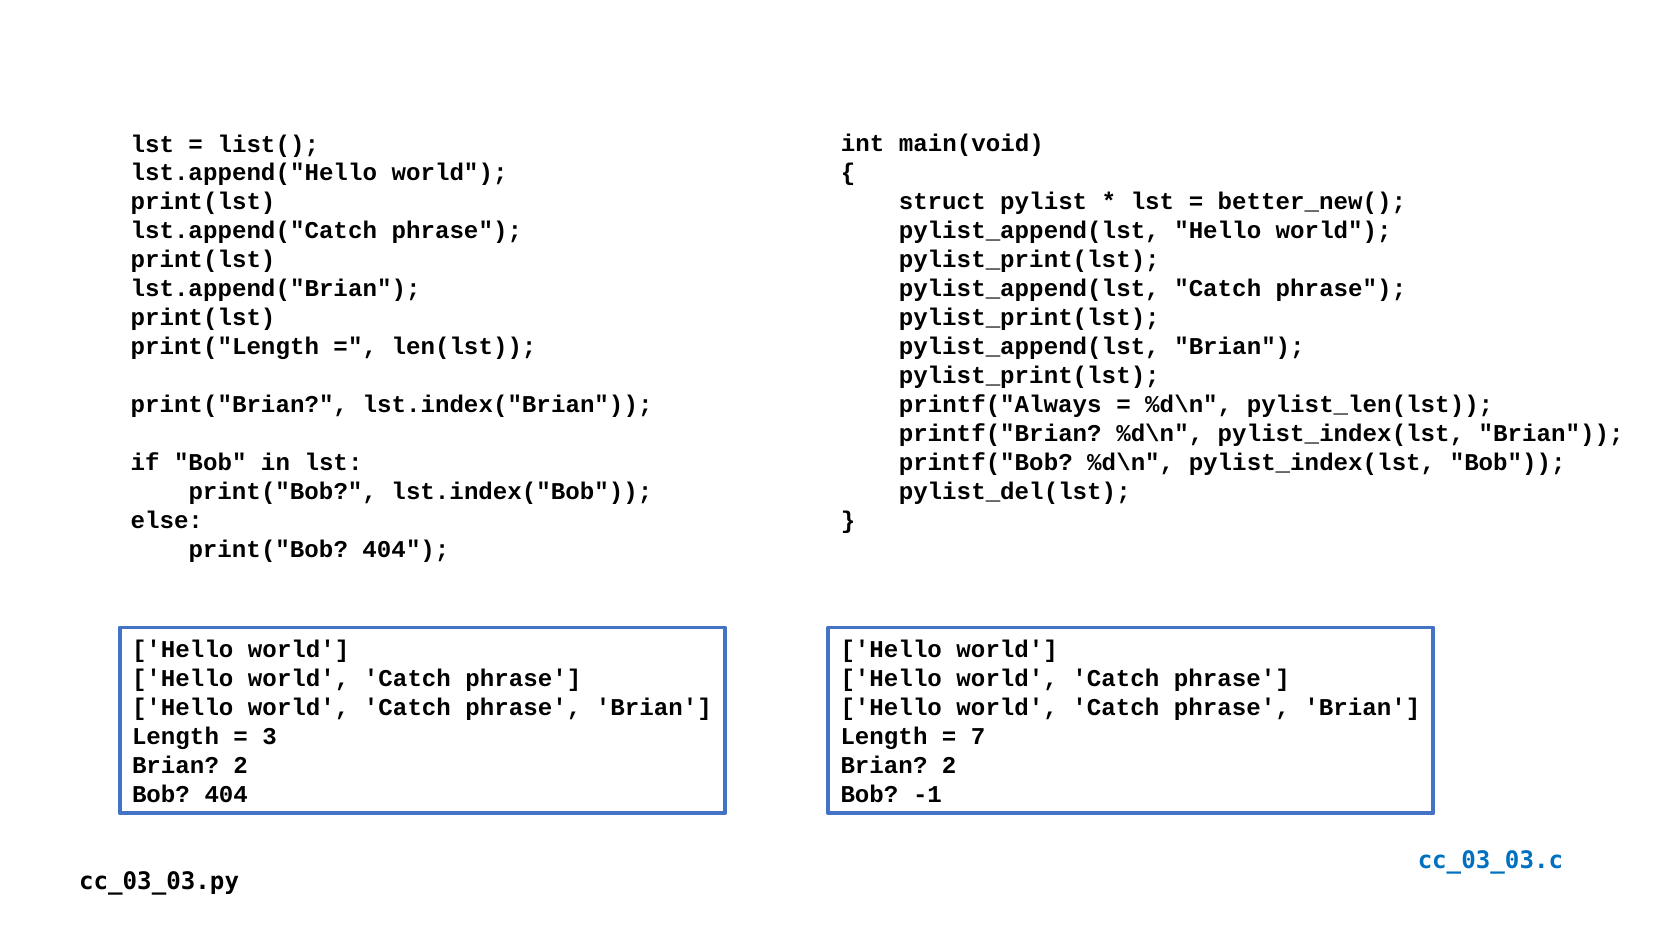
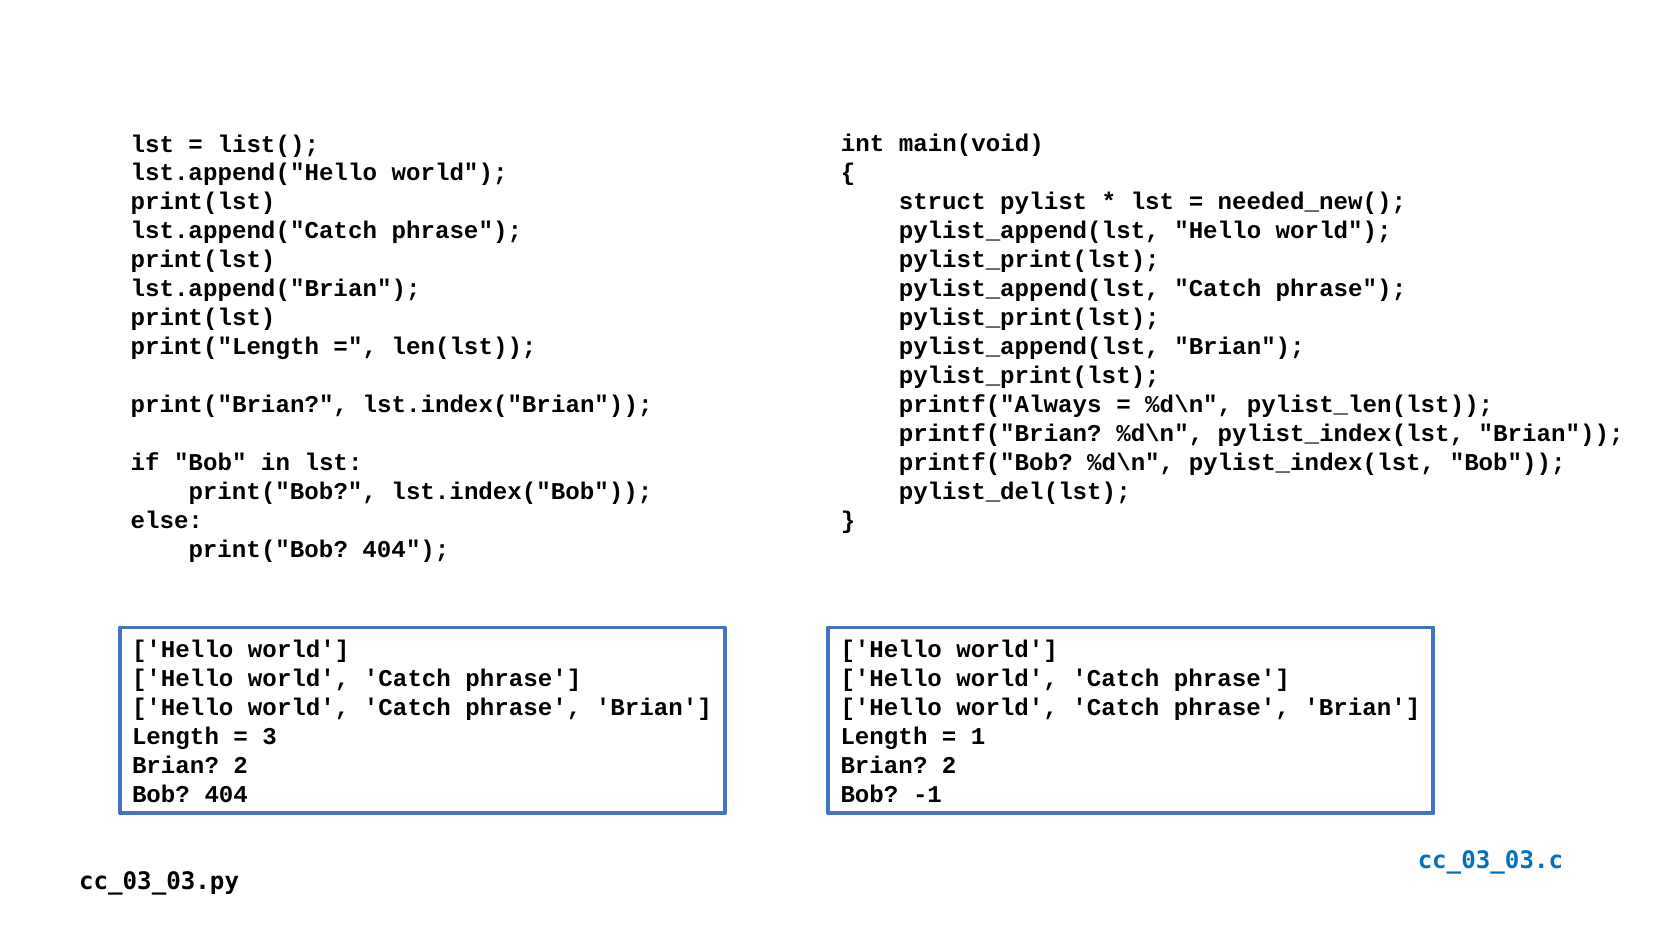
better_new(: better_new( -> needed_new(
7: 7 -> 1
